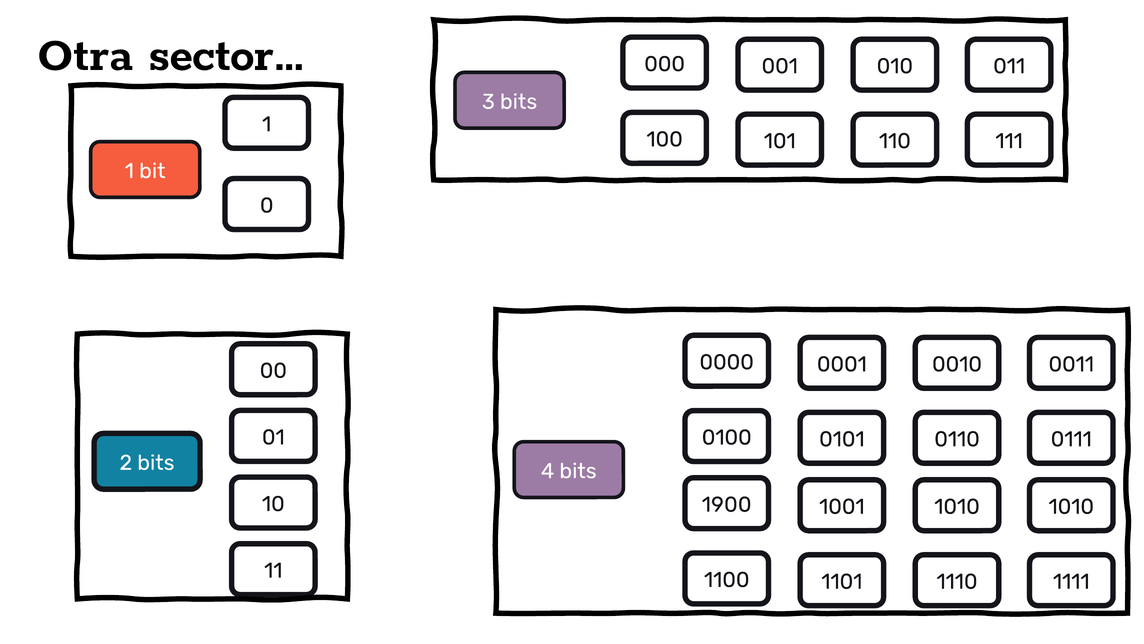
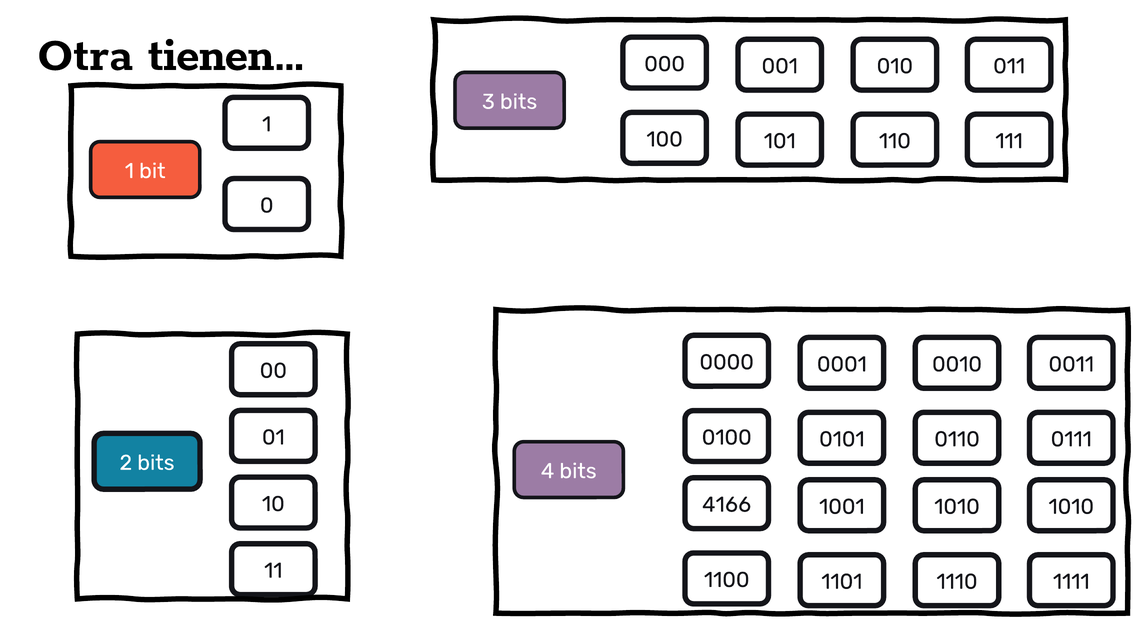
sector…: sector… -> tienen…
1900: 1900 -> 4166
